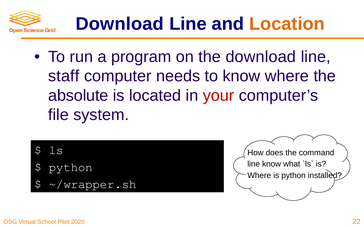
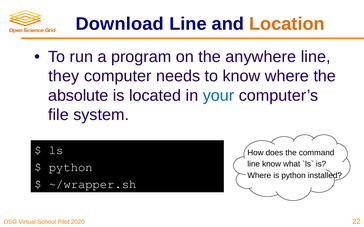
the download: download -> anywhere
staff: staff -> they
your colour: red -> blue
